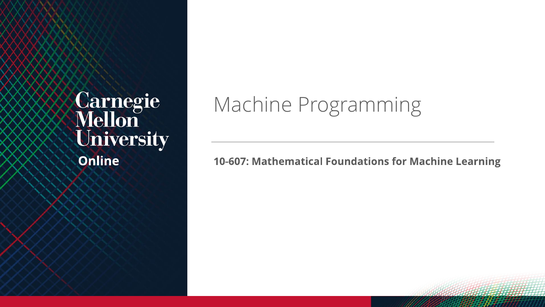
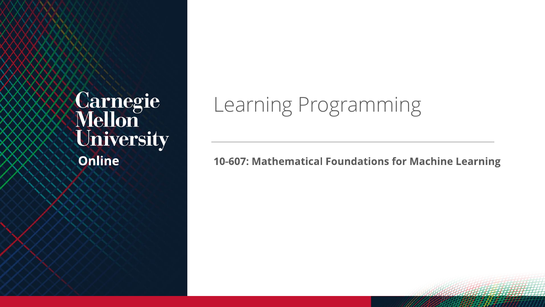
Machine at (253, 105): Machine -> Learning
